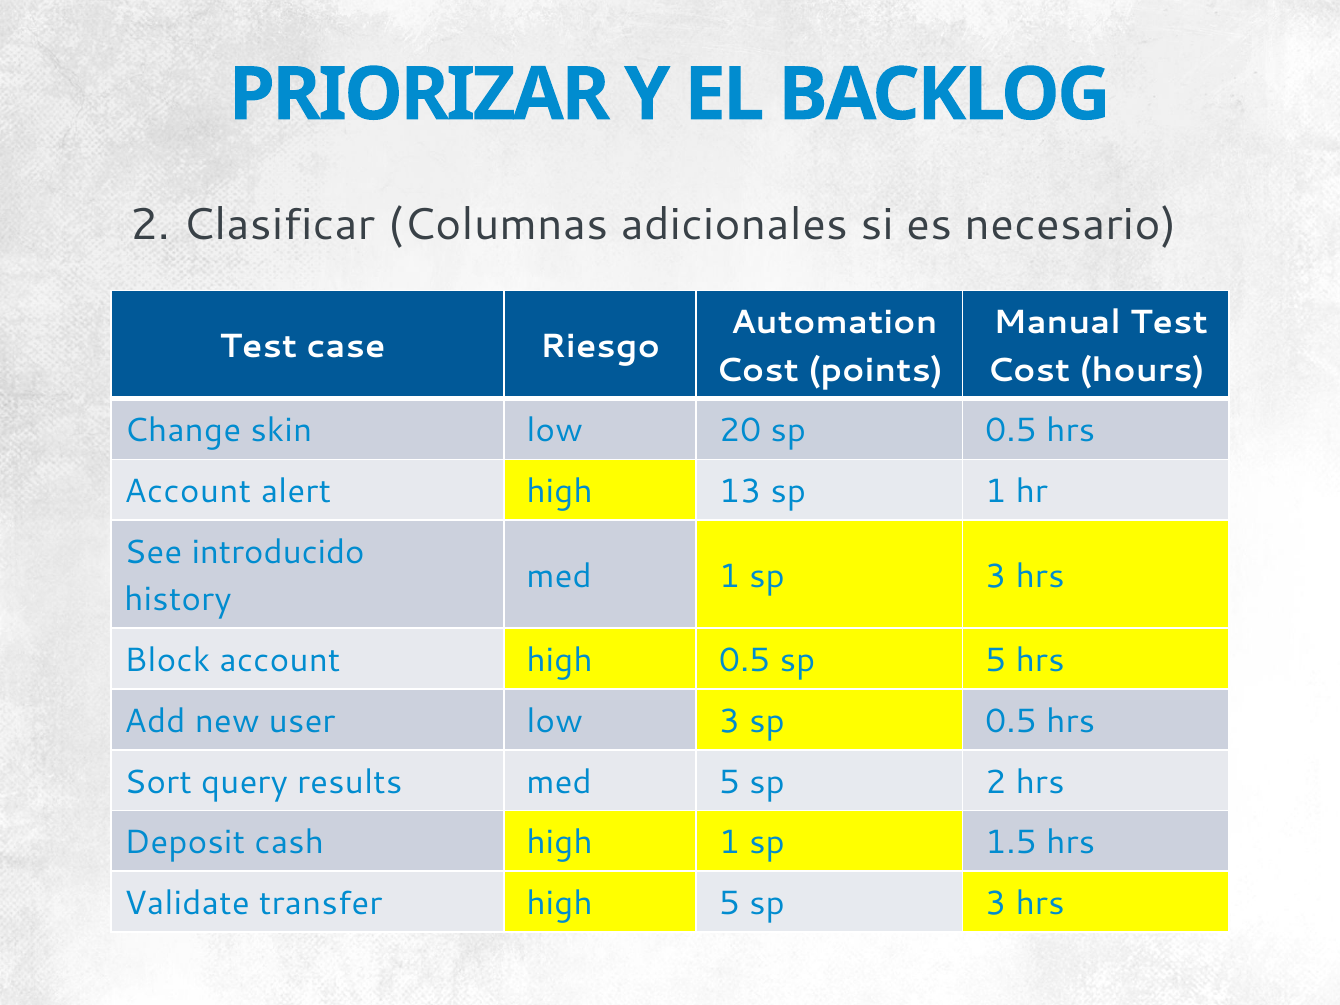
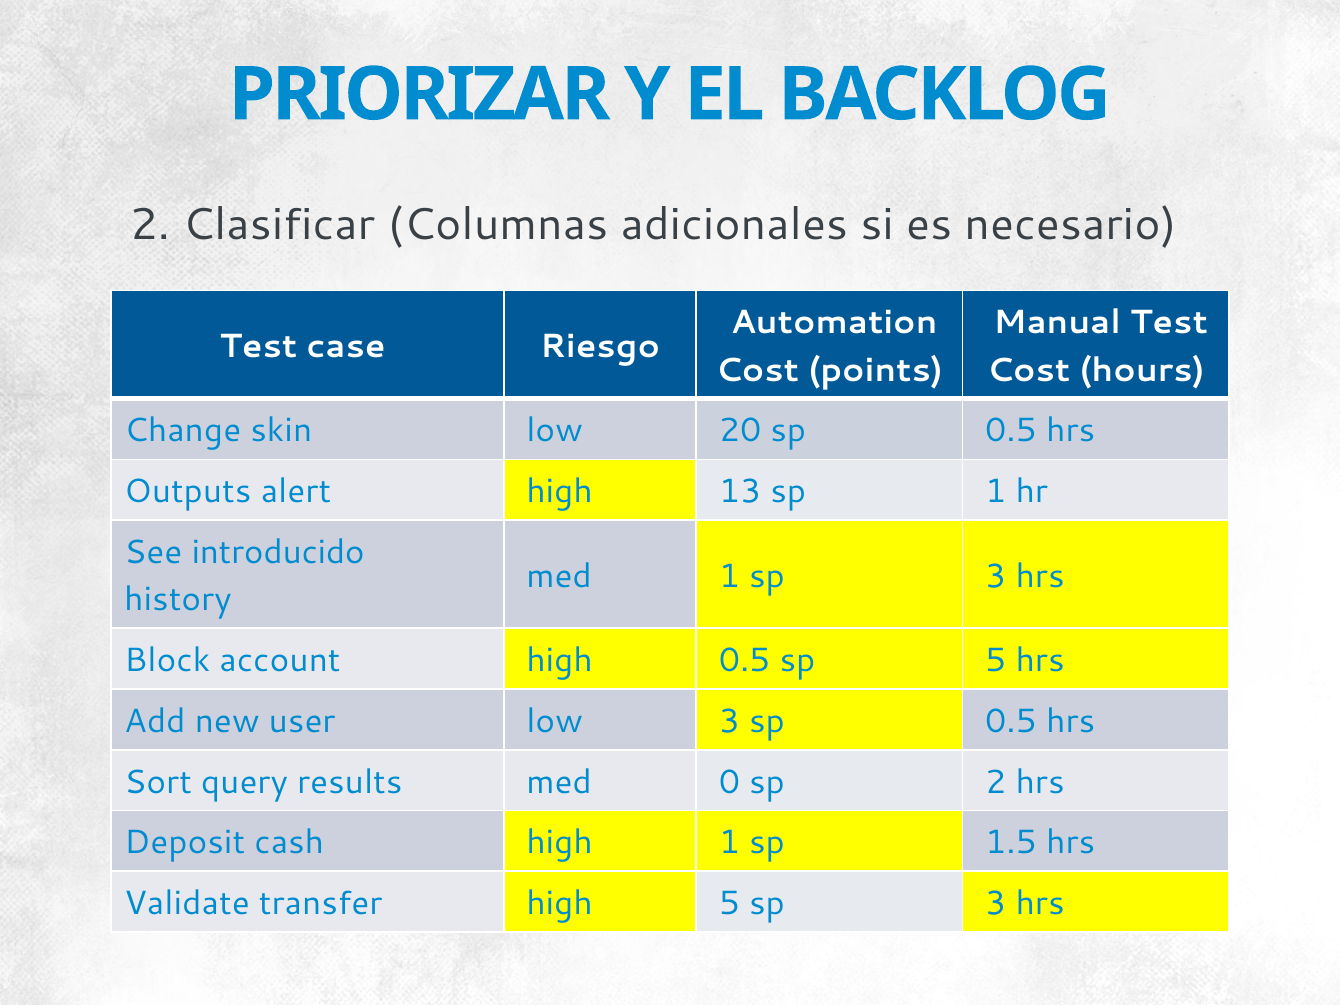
Account at (188, 492): Account -> Outputs
med 5: 5 -> 0
